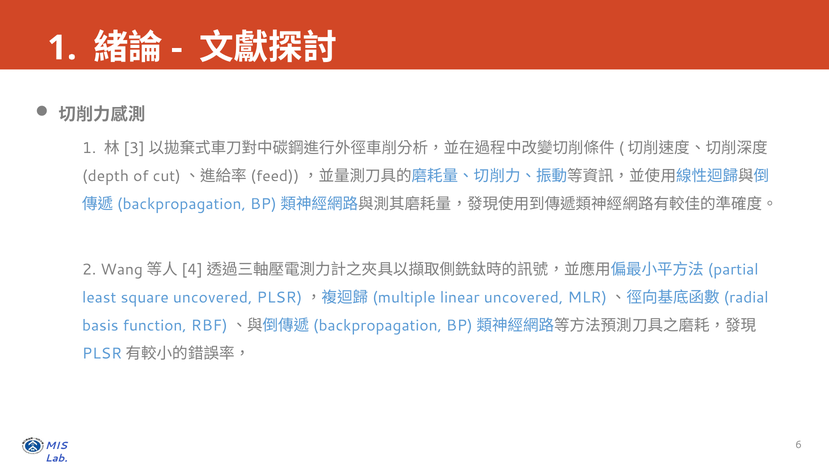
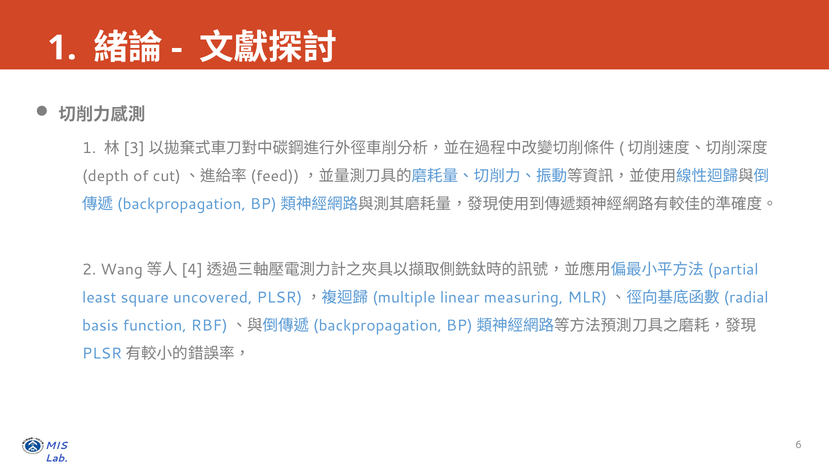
linear uncovered: uncovered -> measuring
